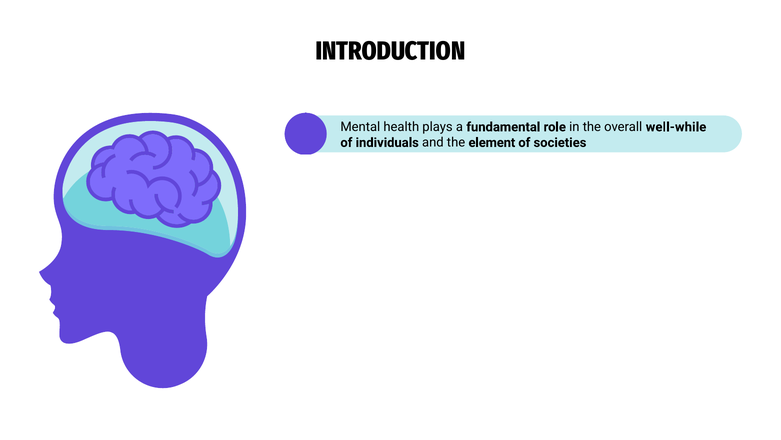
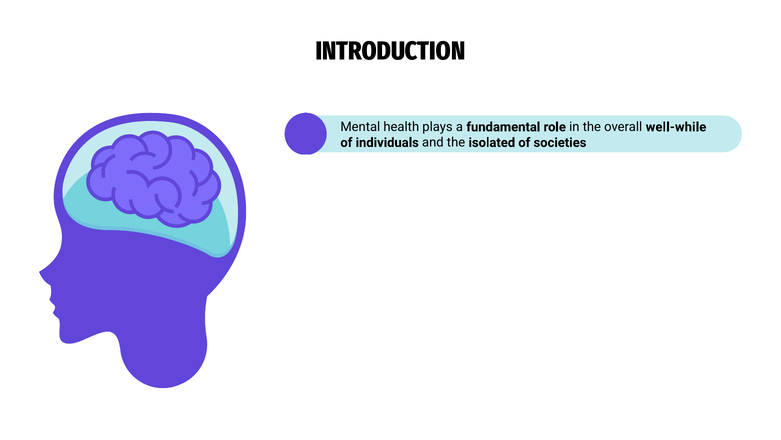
element: element -> isolated
